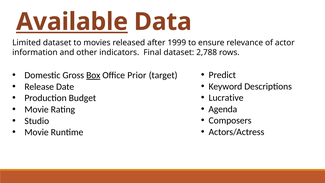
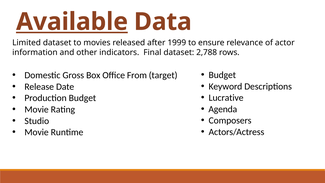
Predict at (222, 75): Predict -> Budget
Box underline: present -> none
Prior: Prior -> From
